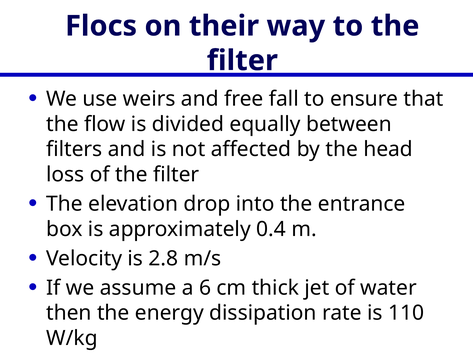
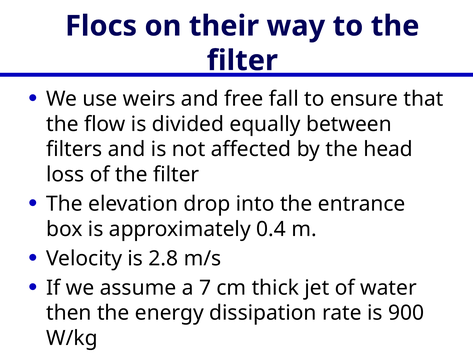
6: 6 -> 7
110: 110 -> 900
